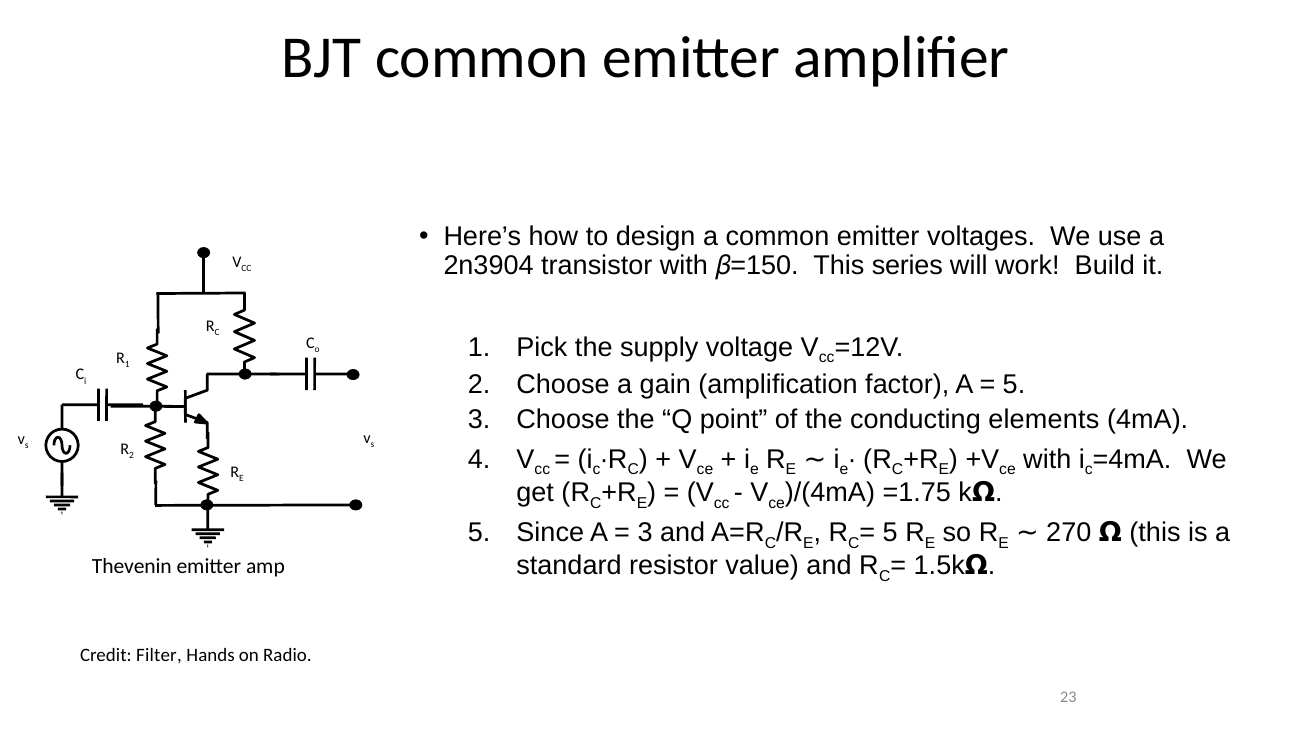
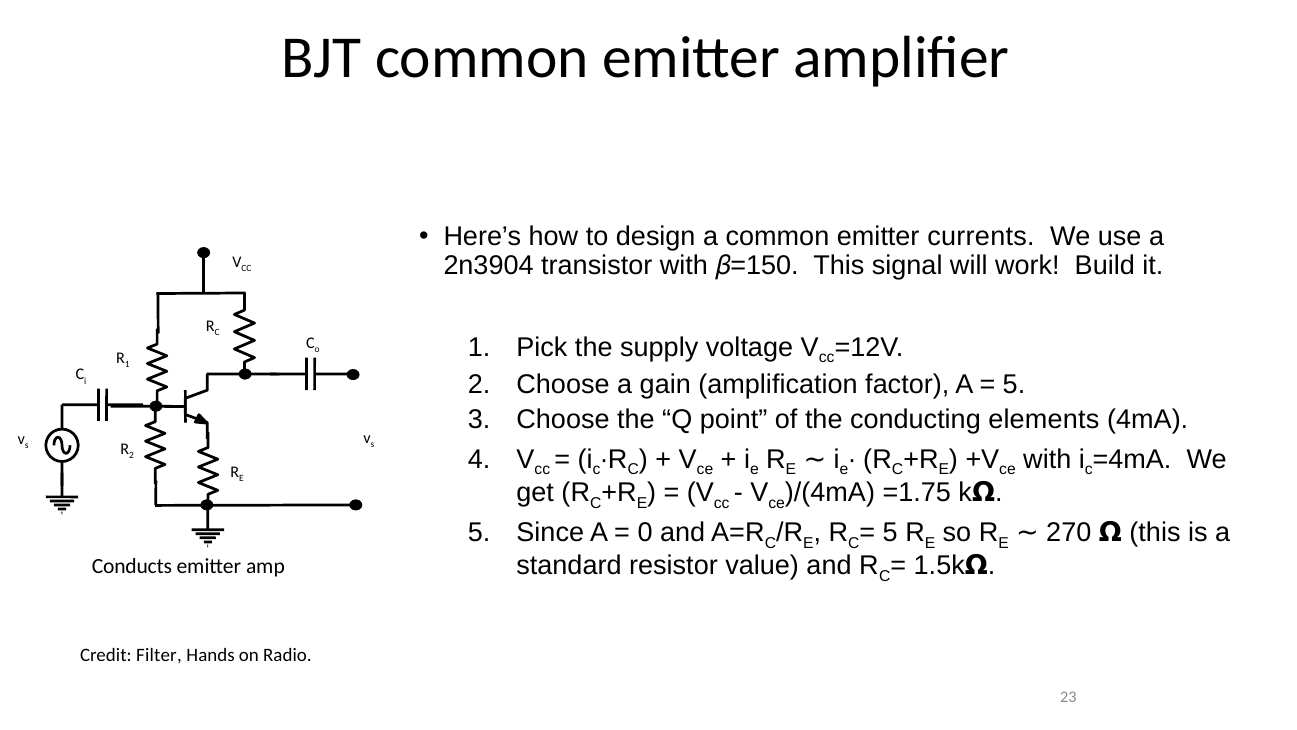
voltages: voltages -> currents
series: series -> signal
3 at (645, 532): 3 -> 0
Thevenin: Thevenin -> Conducts
